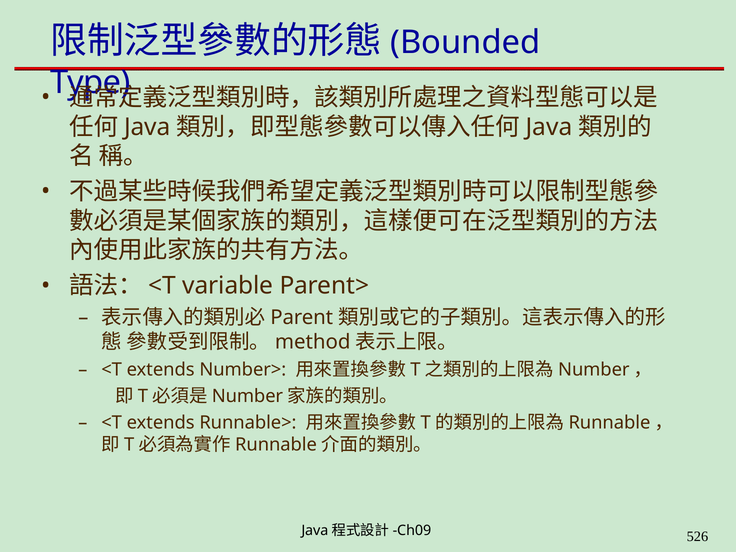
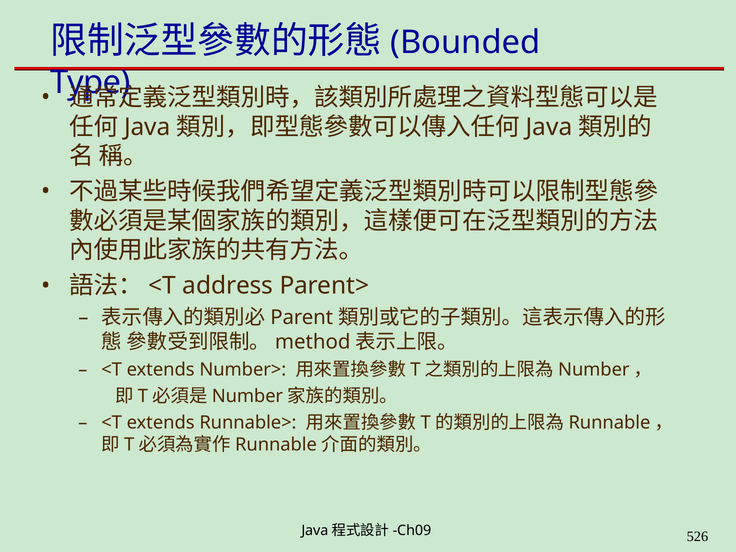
variable: variable -> address
